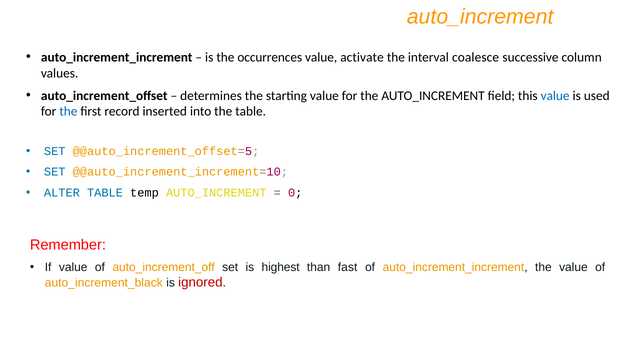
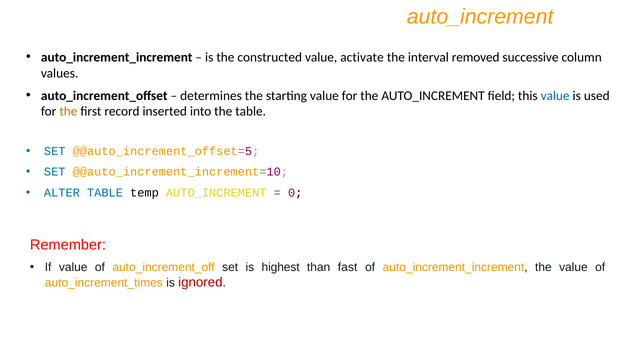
occurrences: occurrences -> constructed
coalesce: coalesce -> removed
the at (68, 112) colour: blue -> orange
auto_increment_black: auto_increment_black -> auto_increment_times
